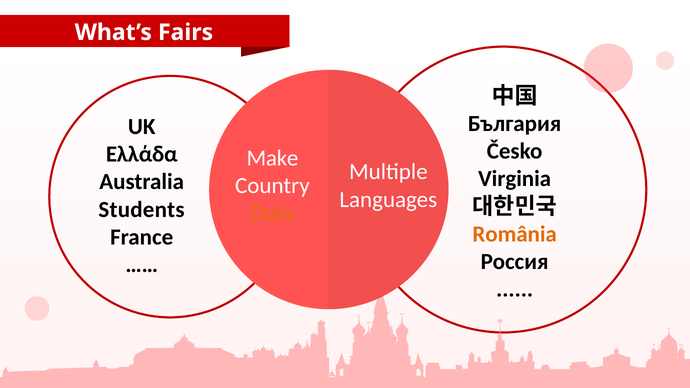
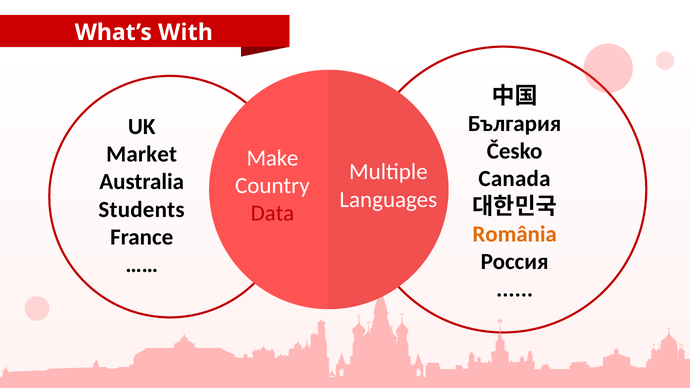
Fairs: Fairs -> With
Ελλάδα: Ελλάδα -> Market
Virginia: Virginia -> Canada
Data colour: orange -> red
